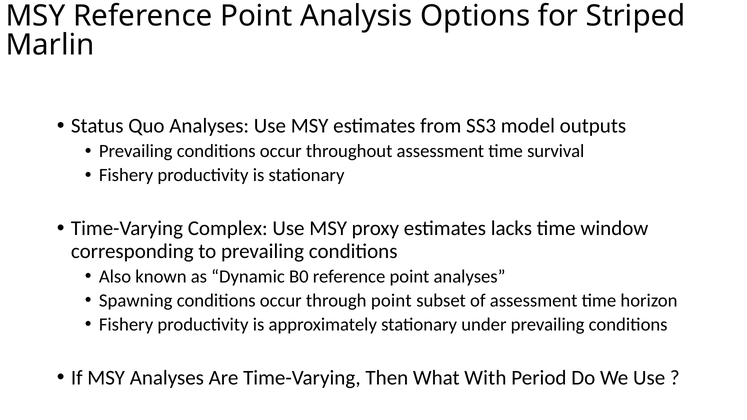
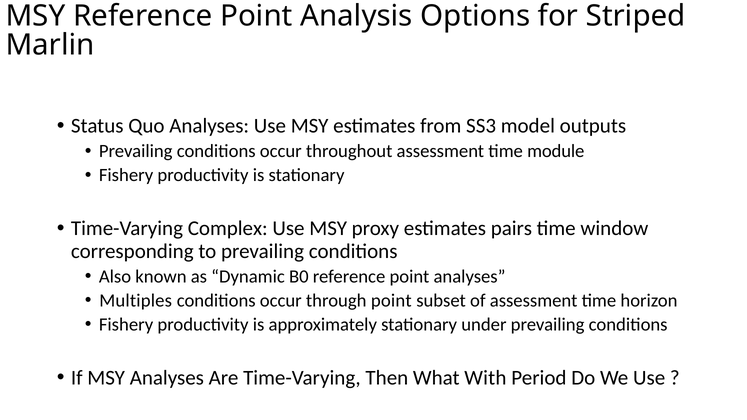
survival: survival -> module
lacks: lacks -> pairs
Spawning: Spawning -> Multiples
